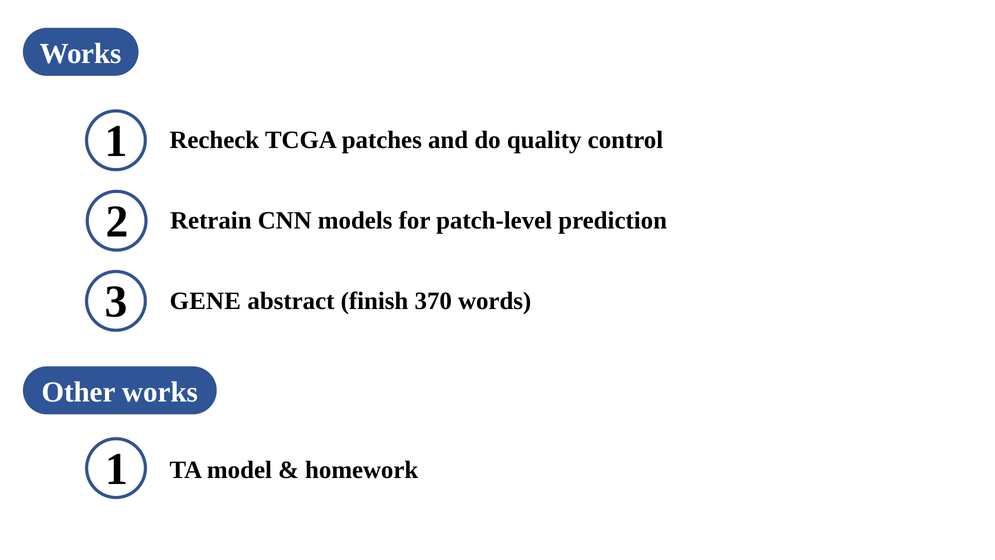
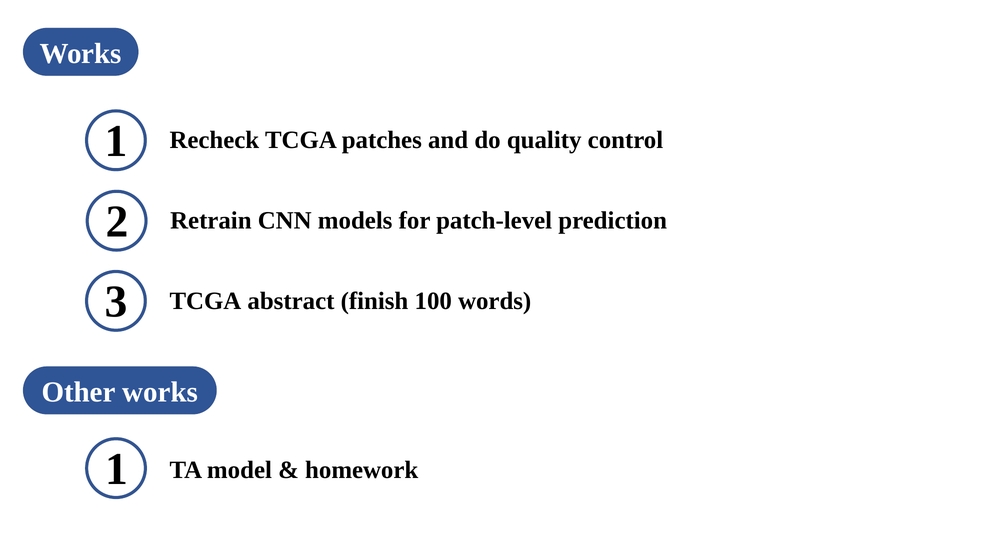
3 GENE: GENE -> TCGA
370: 370 -> 100
